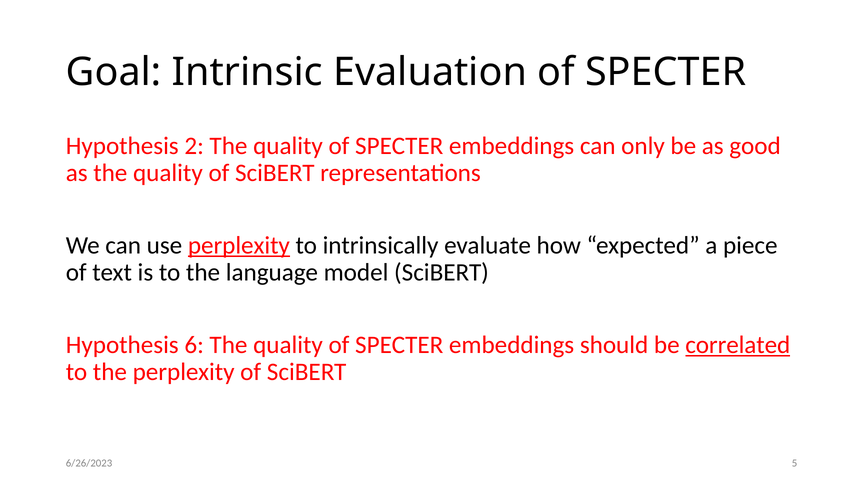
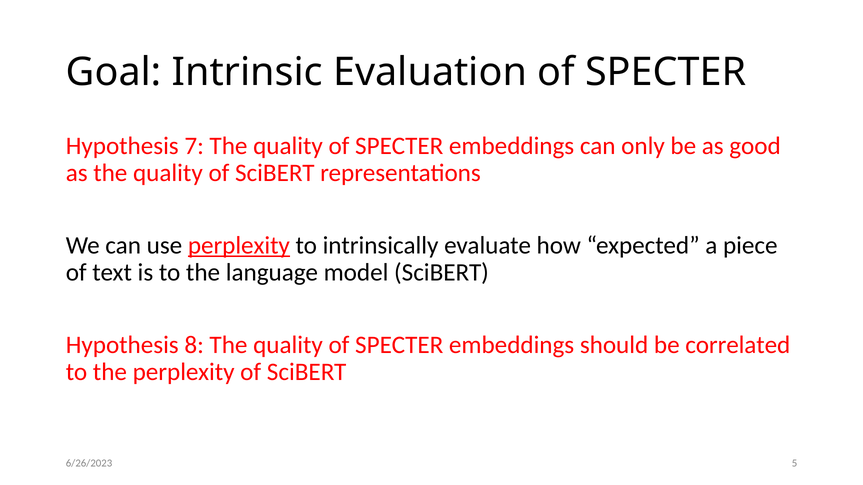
2: 2 -> 7
6: 6 -> 8
correlated underline: present -> none
